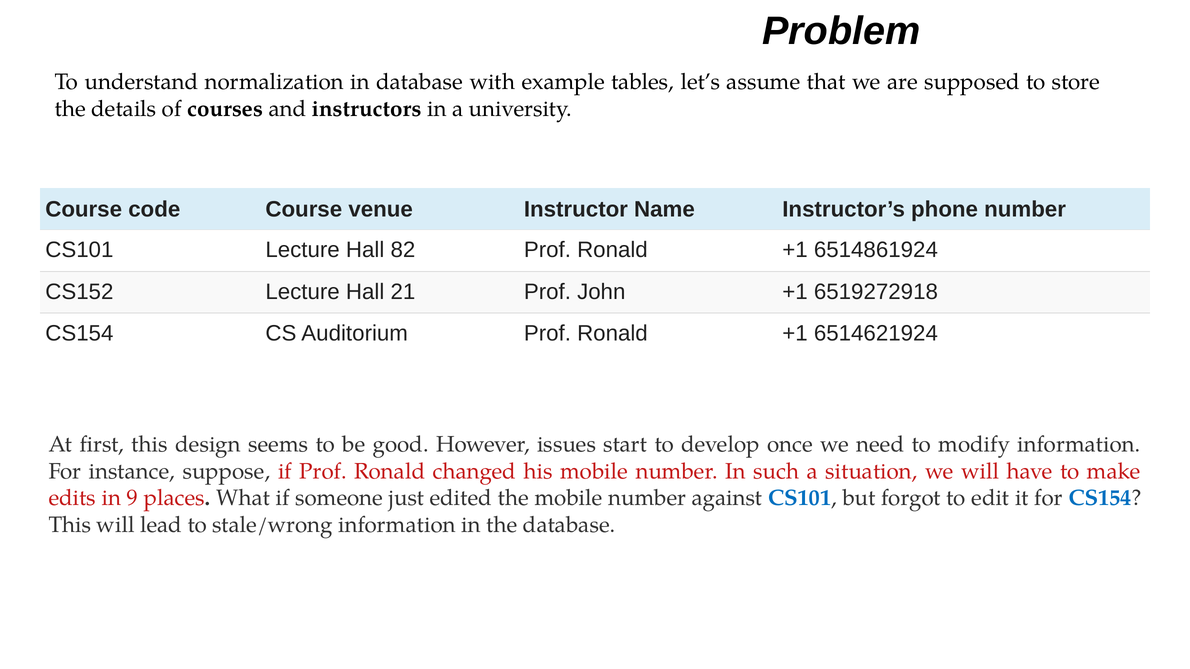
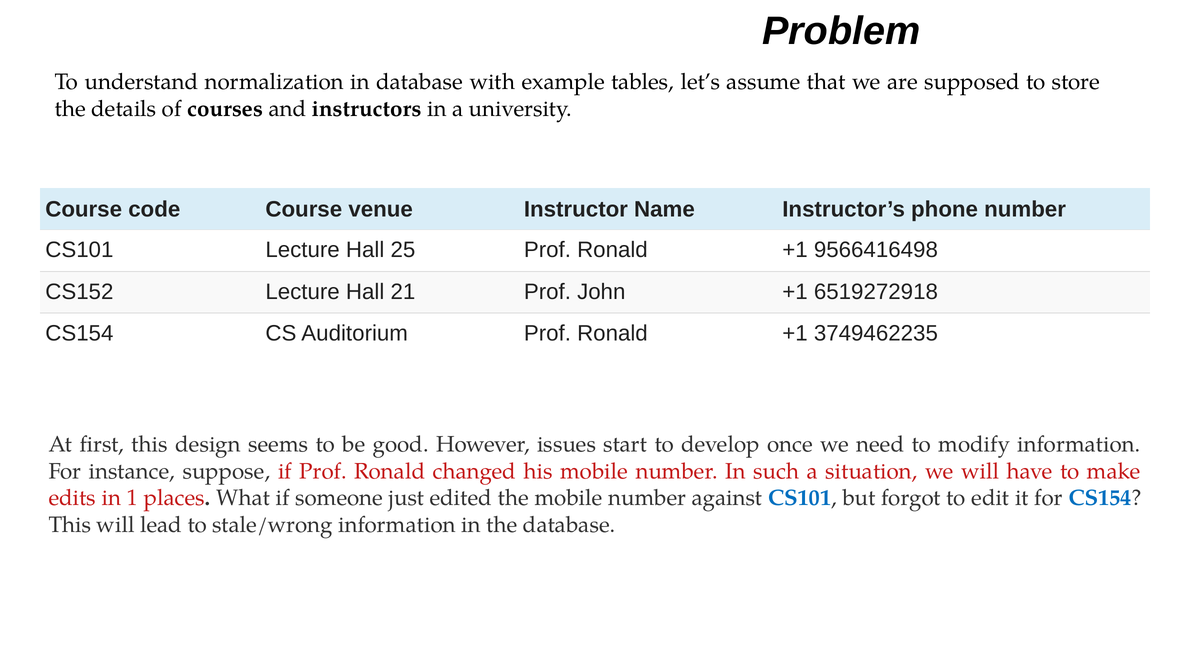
82: 82 -> 25
6514861924: 6514861924 -> 9566416498
6514621924: 6514621924 -> 3749462235
9: 9 -> 1
